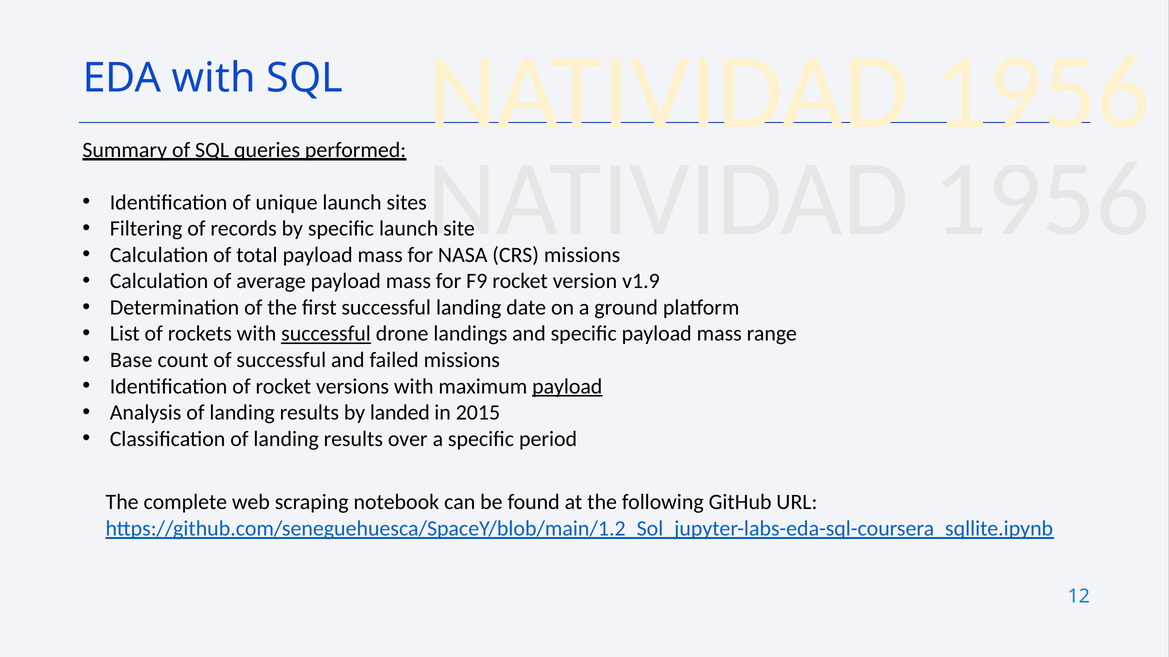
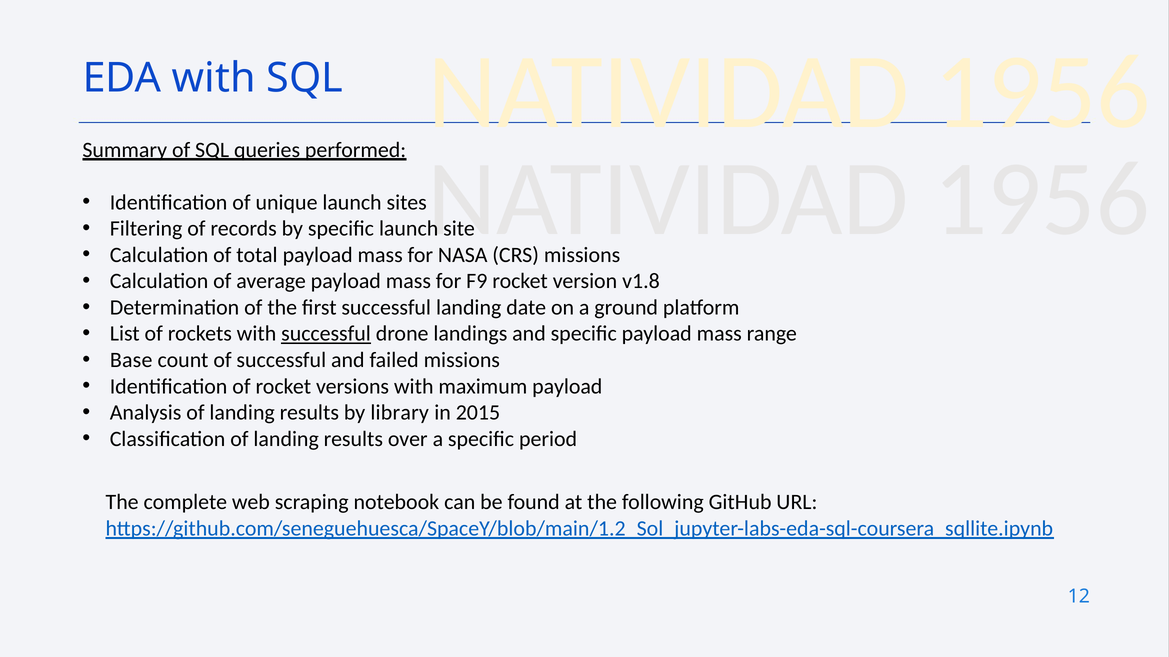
v1.9: v1.9 -> v1.8
payload at (567, 387) underline: present -> none
landed: landed -> library
